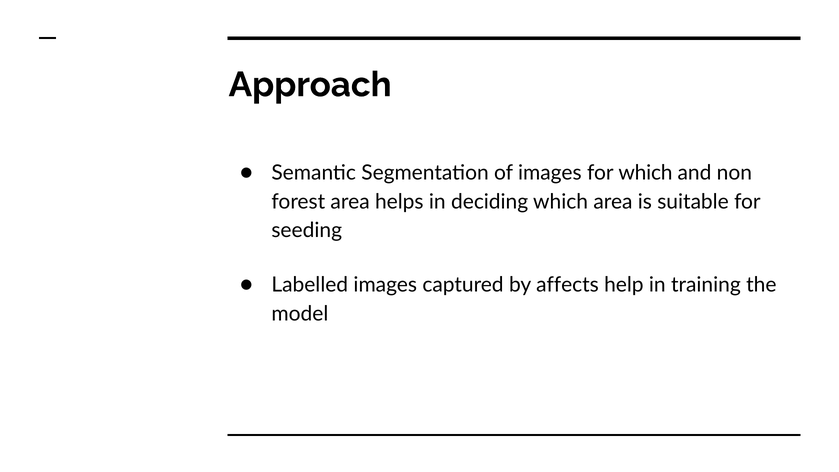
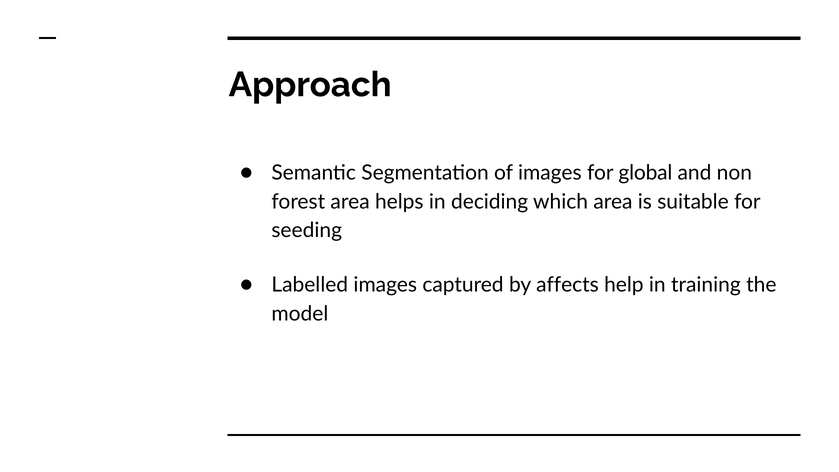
for which: which -> global
